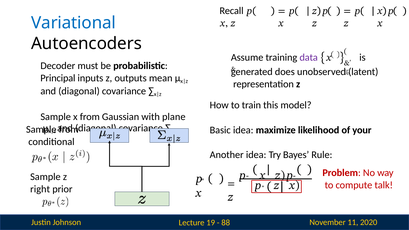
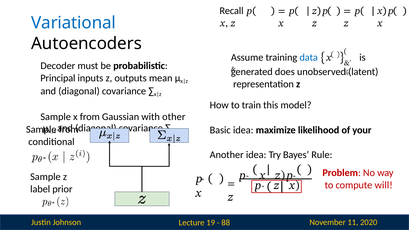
data colour: purple -> blue
plane: plane -> other
talk: talk -> will
right: right -> label
